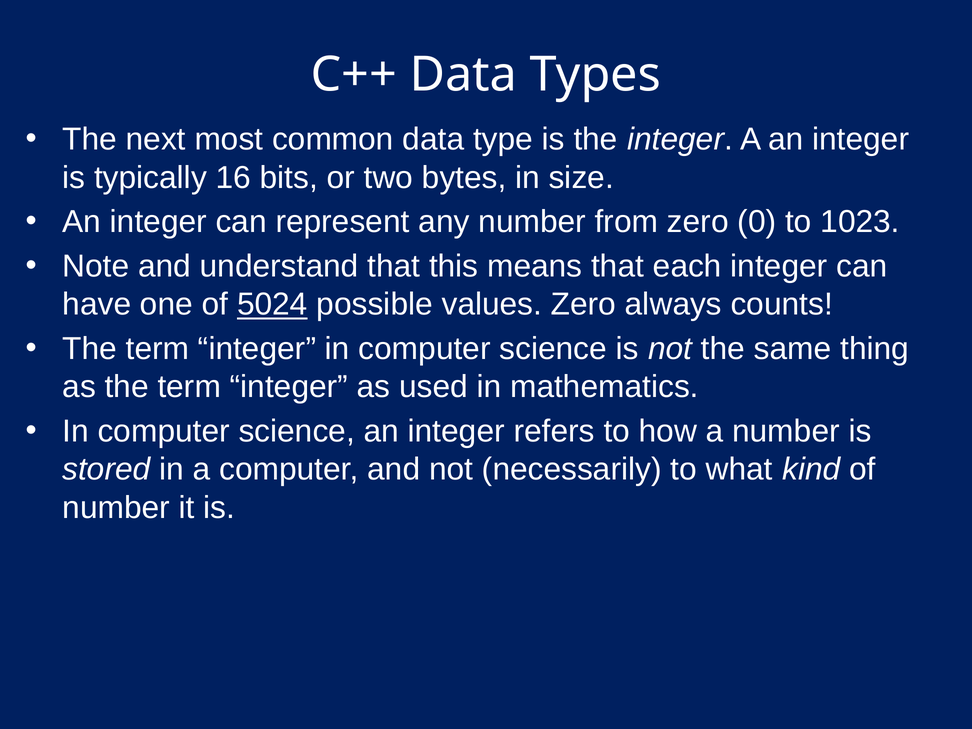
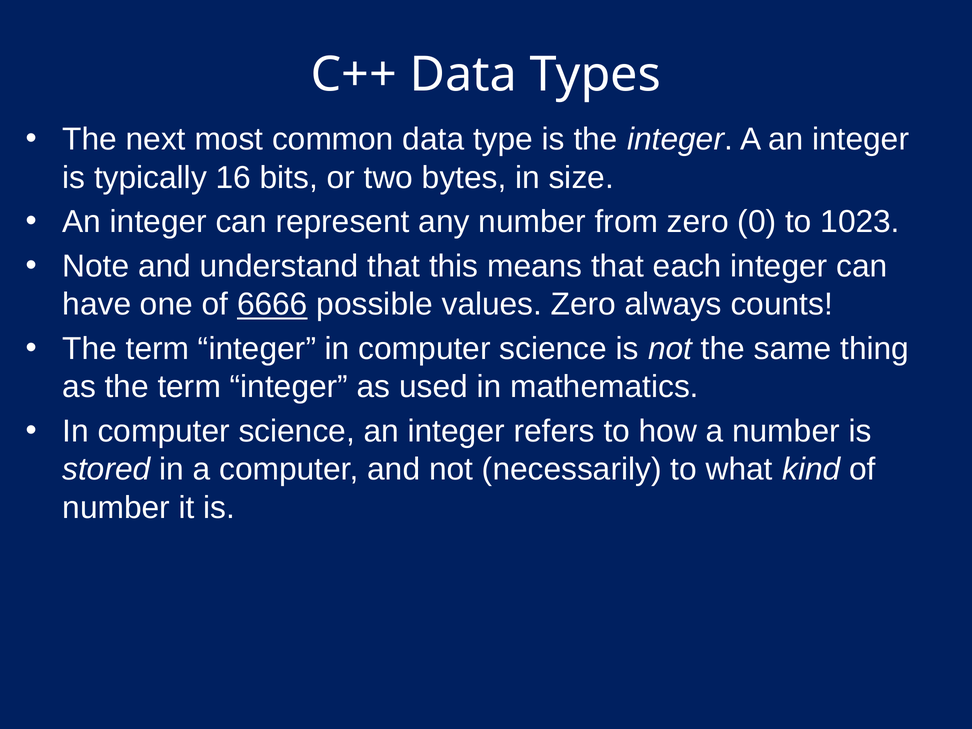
5024: 5024 -> 6666
